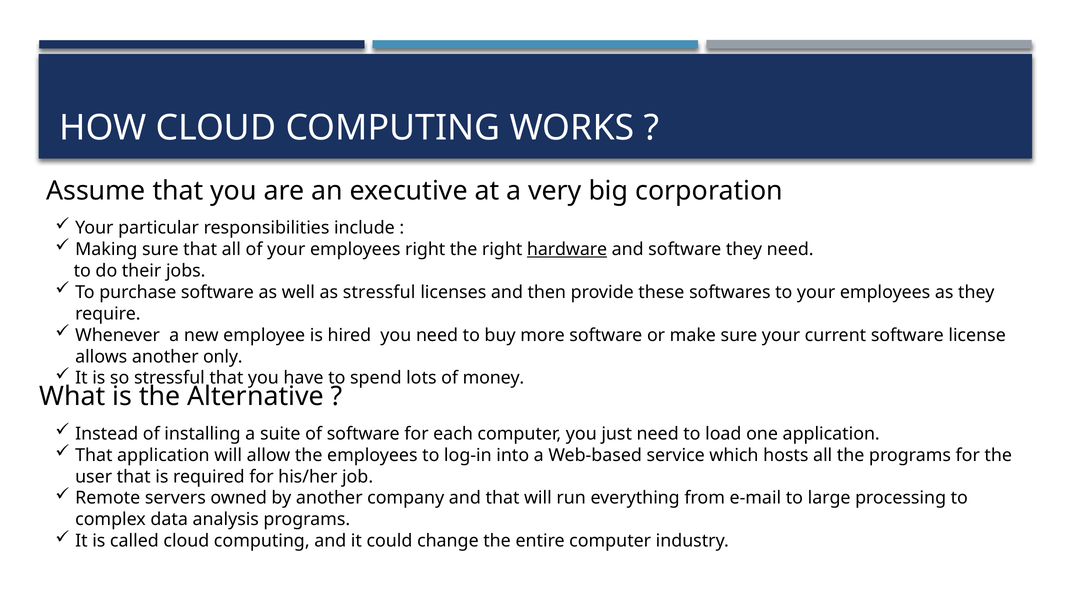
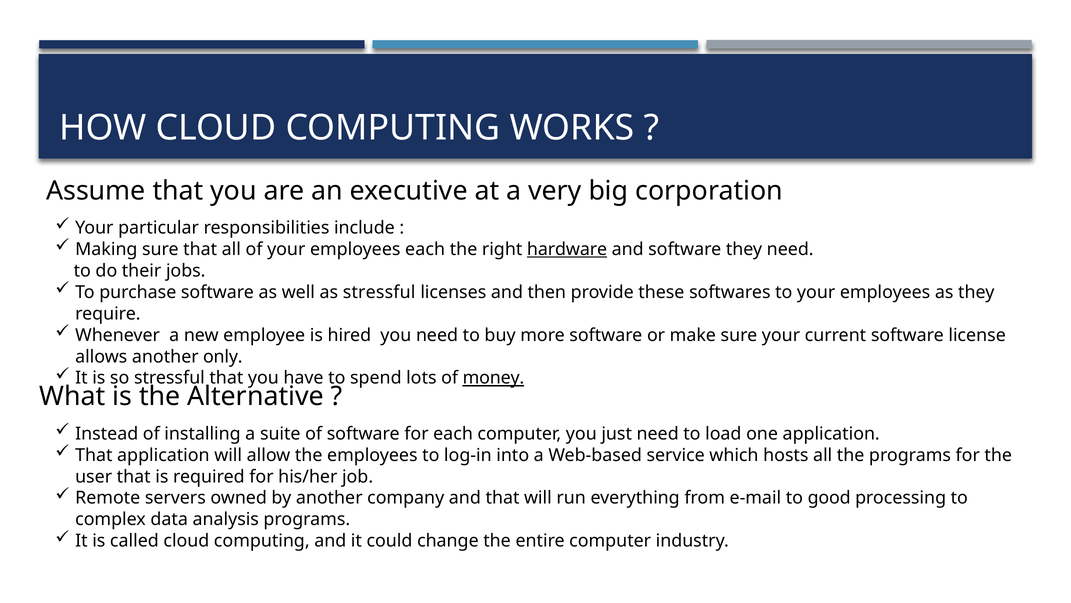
employees right: right -> each
money underline: none -> present
large: large -> good
